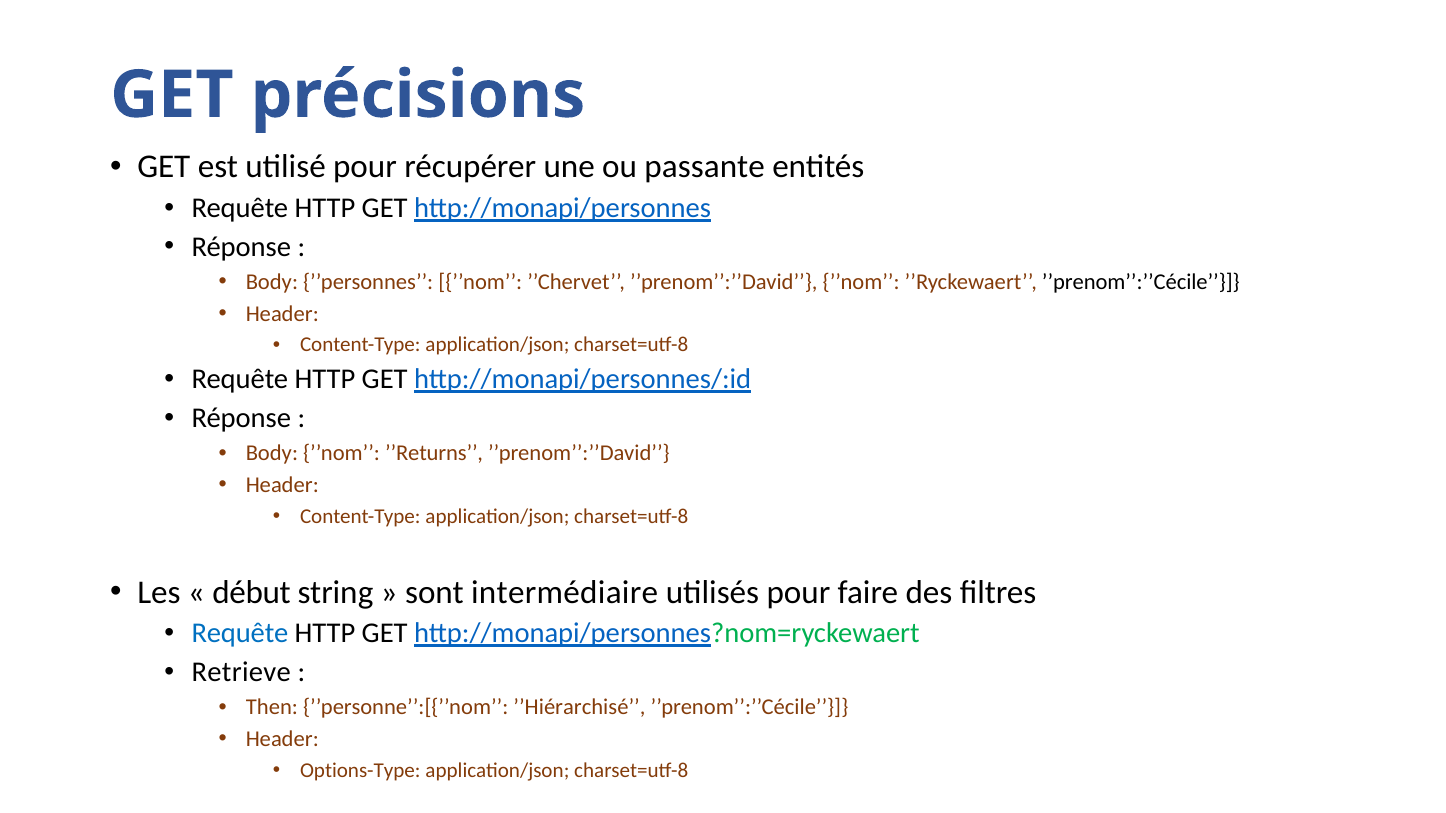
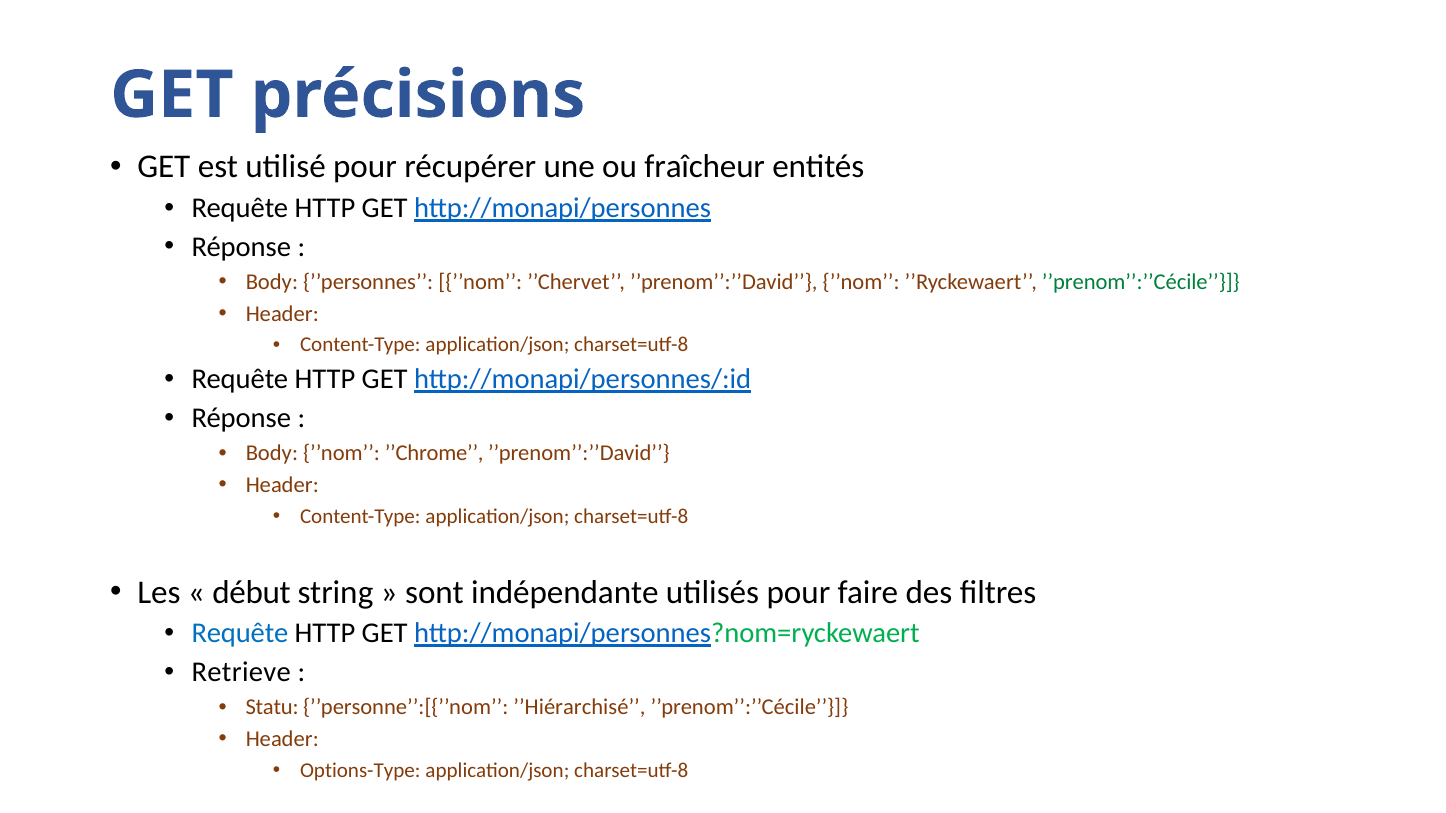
passante: passante -> fraîcheur
’’prenom’’:’’Cécile at (1141, 282) colour: black -> green
’’Returns: ’’Returns -> ’’Chrome
intermédiaire: intermédiaire -> indépendante
Then: Then -> Statu
